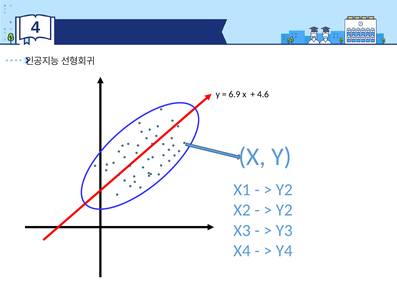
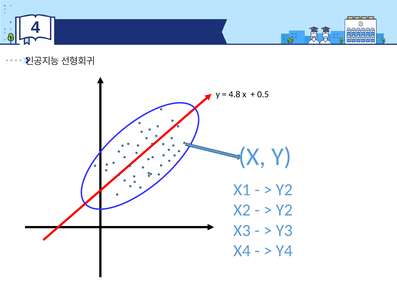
6.9: 6.9 -> 4.8
4.6: 4.6 -> 0.5
